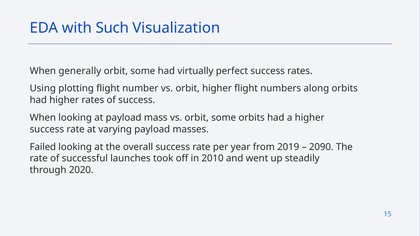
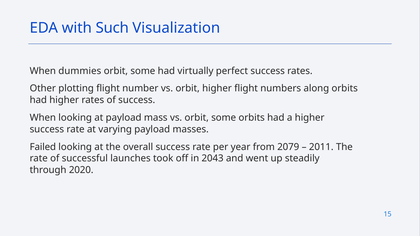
generally: generally -> dummies
Using: Using -> Other
2019: 2019 -> 2079
2090: 2090 -> 2011
2010: 2010 -> 2043
